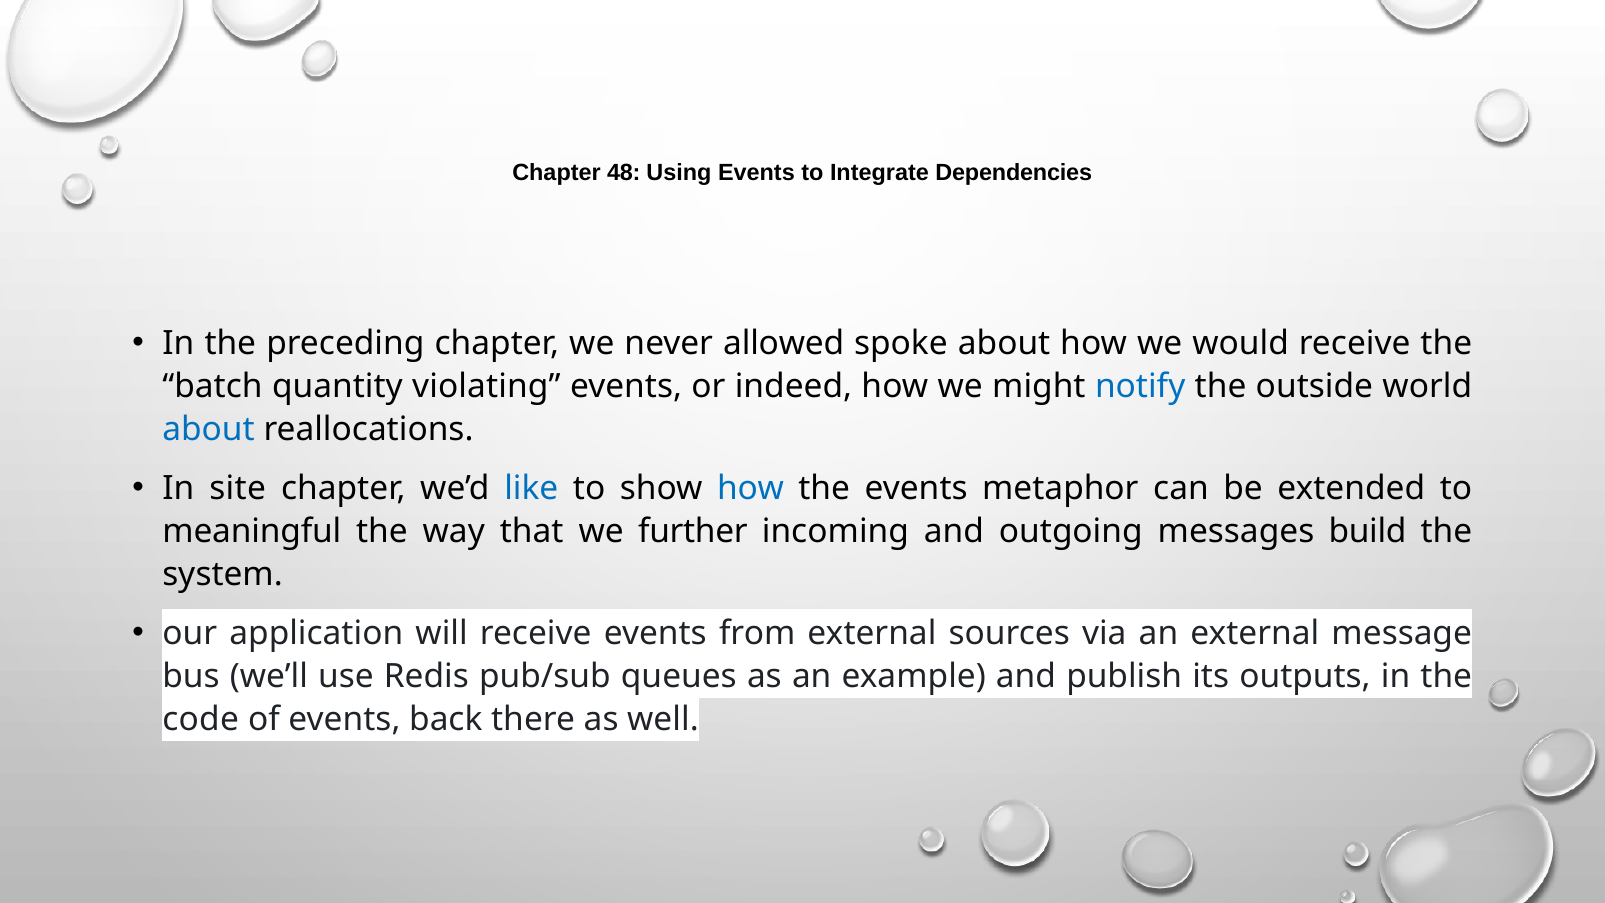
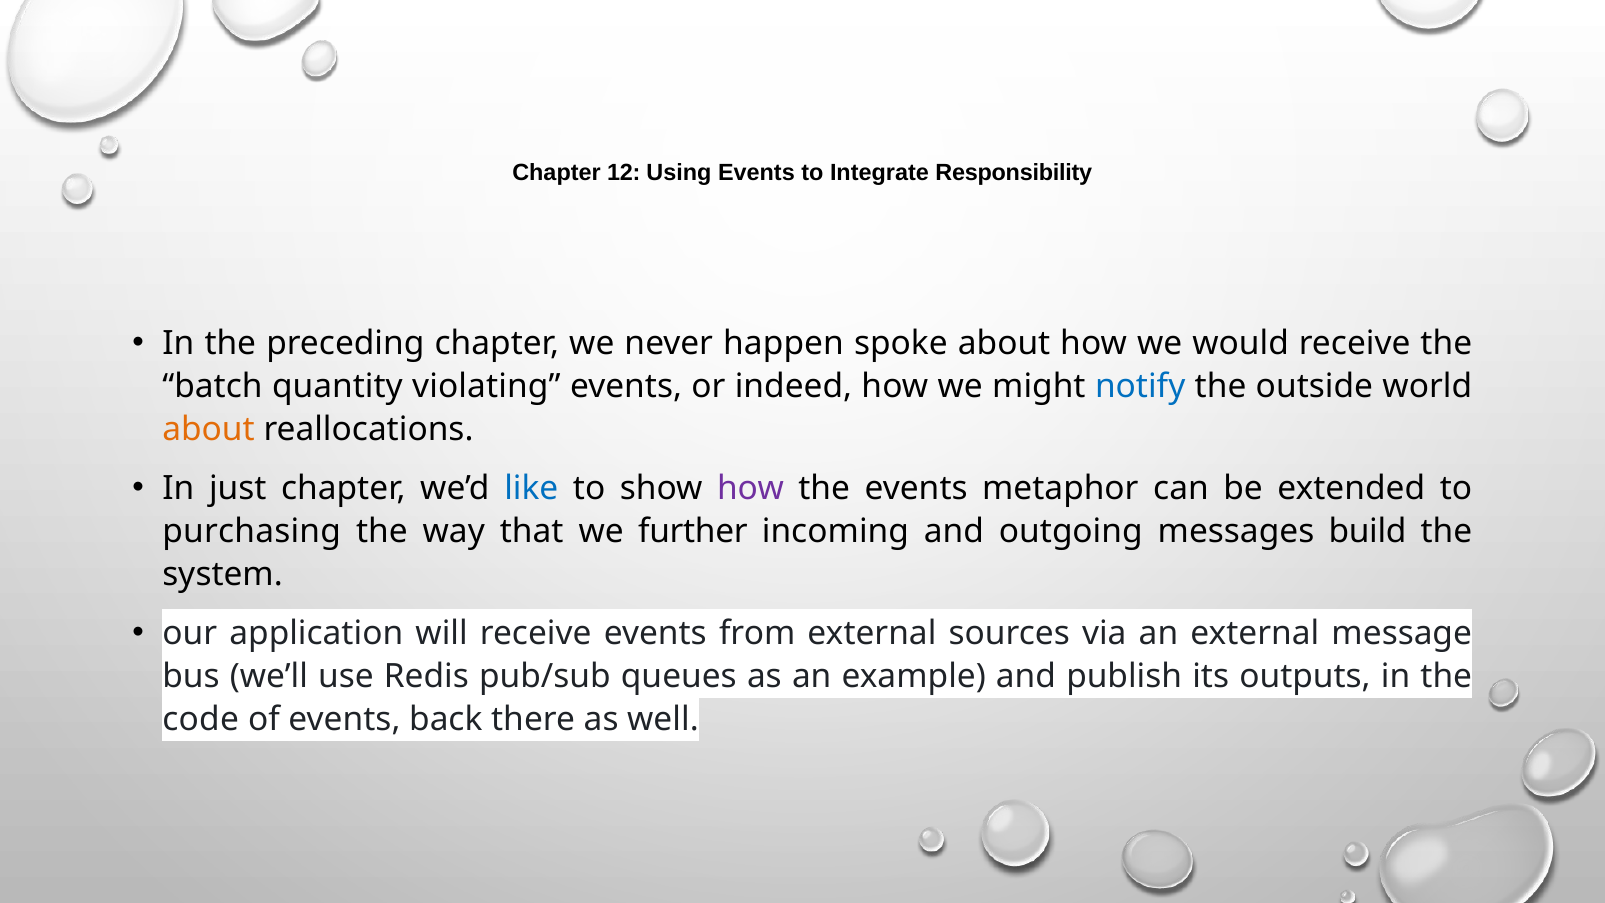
48: 48 -> 12
Dependencies: Dependencies -> Responsibility
allowed: allowed -> happen
about at (209, 430) colour: blue -> orange
site: site -> just
how at (751, 488) colour: blue -> purple
meaningful: meaningful -> purchasing
